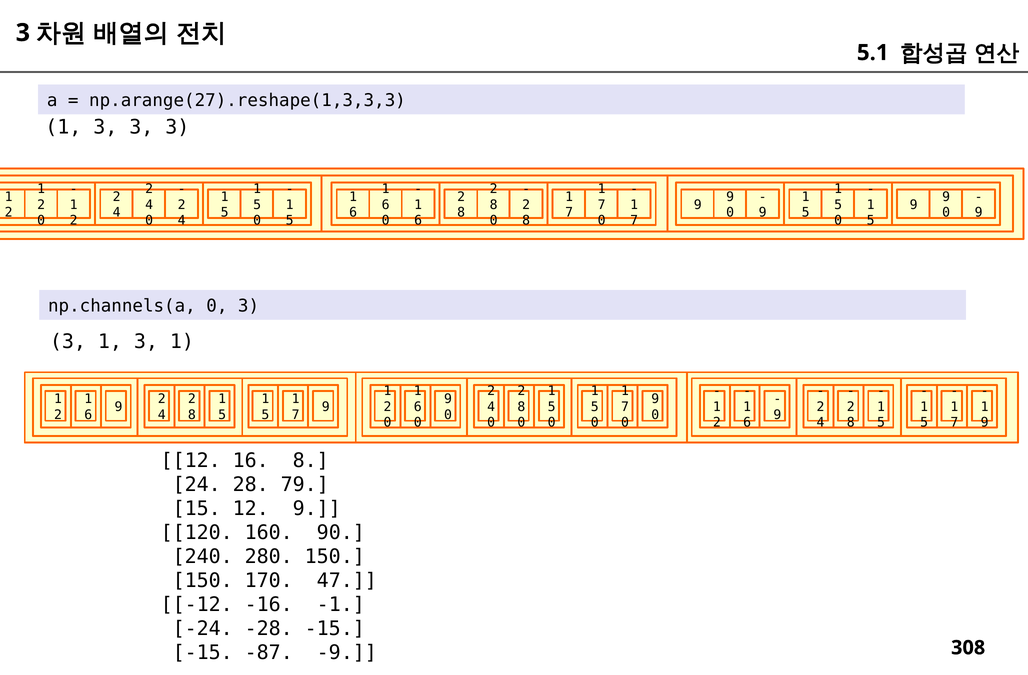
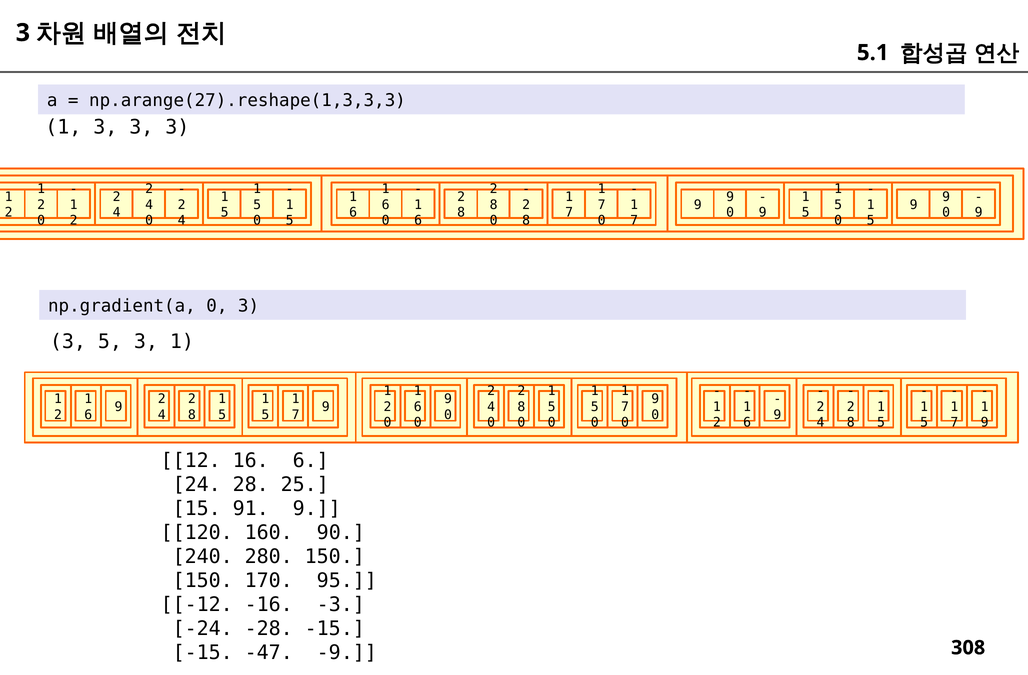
np.channels(a: np.channels(a -> np.gradient(a
1 at (110, 342): 1 -> 5
16 8: 8 -> 6
79: 79 -> 25
15 12: 12 -> 91
47: 47 -> 95
-1: -1 -> -3
-87: -87 -> -47
